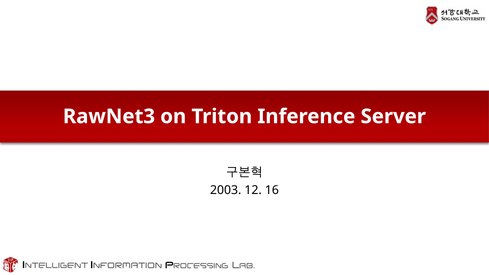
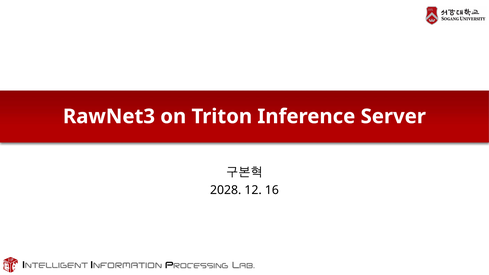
2003: 2003 -> 2028
